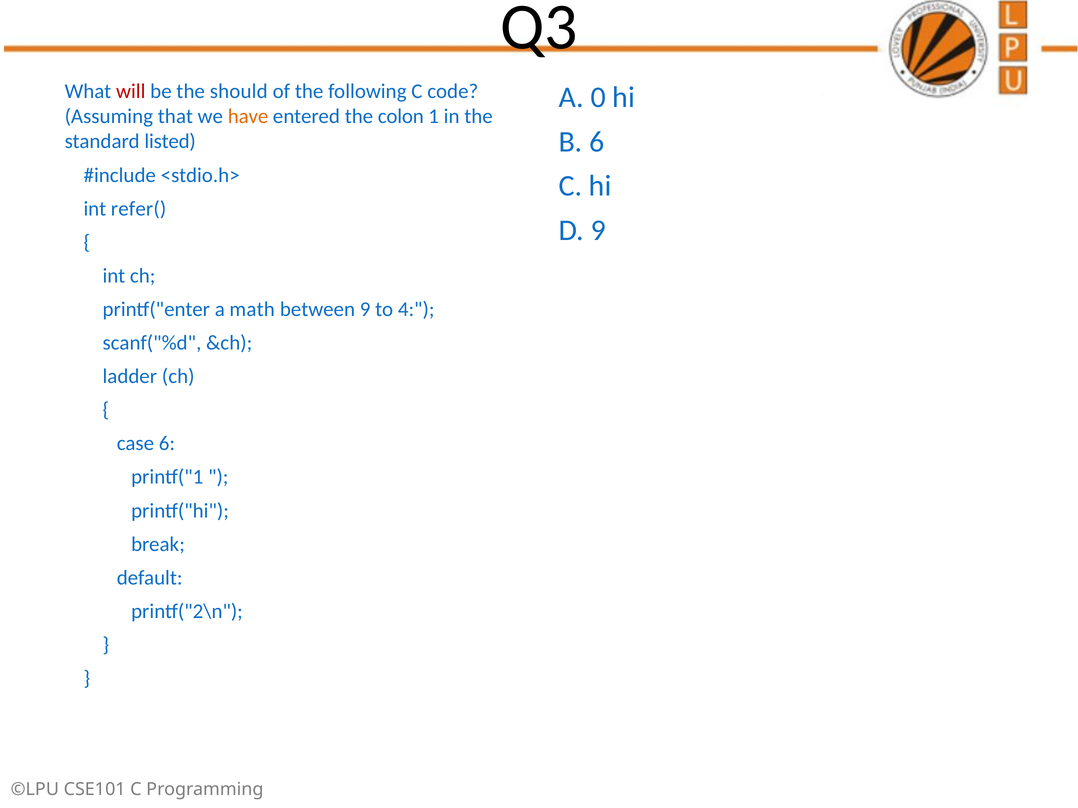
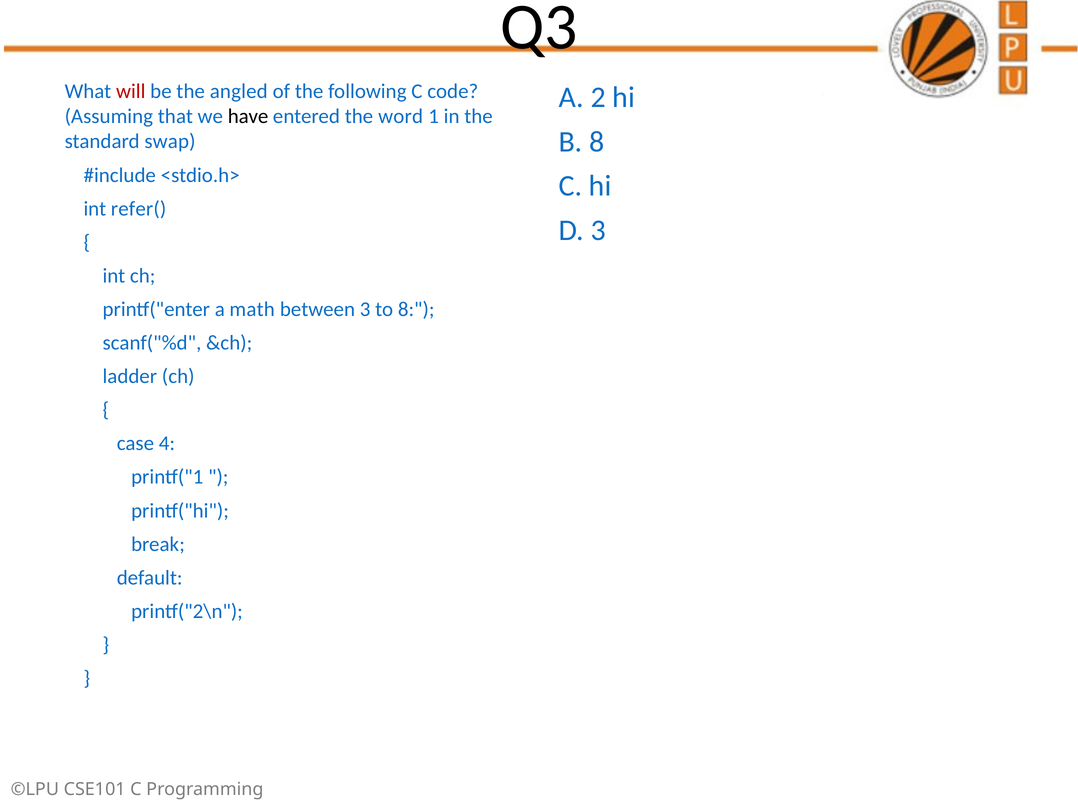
should: should -> angled
0: 0 -> 2
have colour: orange -> black
colon: colon -> word
B 6: 6 -> 8
listed: listed -> swap
D 9: 9 -> 3
between 9: 9 -> 3
to 4: 4 -> 8
case 6: 6 -> 4
